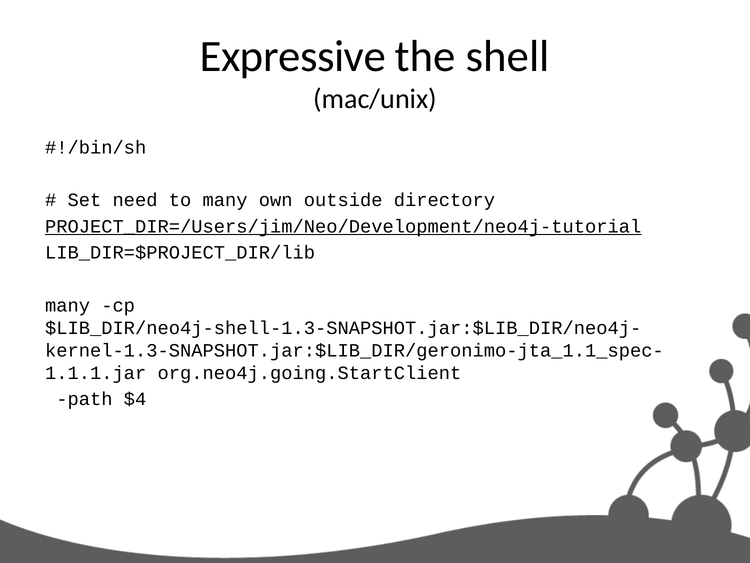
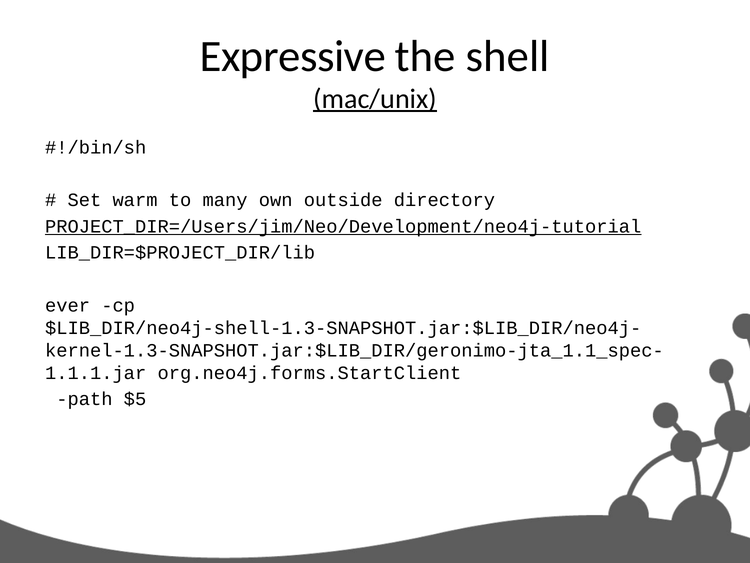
mac/unix underline: none -> present
need: need -> warm
many at (68, 305): many -> ever
org.neo4j.going.StartClient: org.neo4j.going.StartClient -> org.neo4j.forms.StartClient
$4: $4 -> $5
